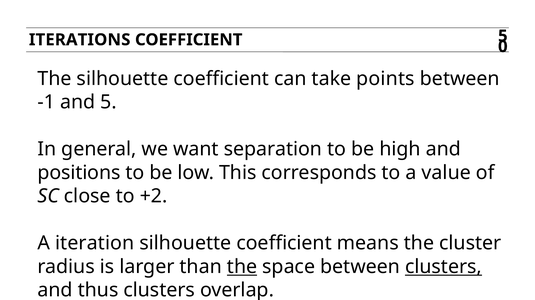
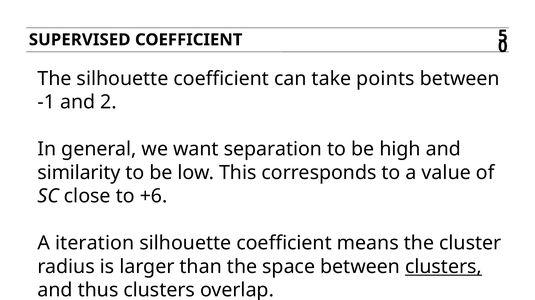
ITERATIONS: ITERATIONS -> SUPERVISED
and 5: 5 -> 2
positions: positions -> similarity
+2: +2 -> +6
the at (242, 267) underline: present -> none
